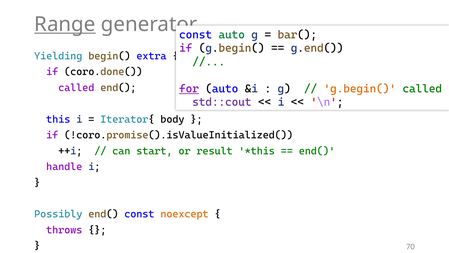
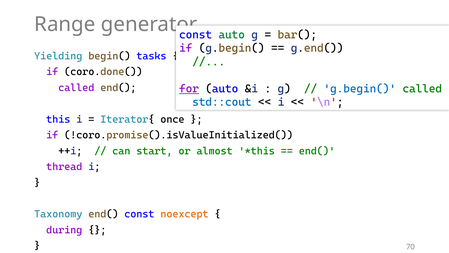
Range underline: present -> none
extra: extra -> tasks
g.begin( at (360, 89) colour: orange -> blue
std::cout colour: purple -> blue
body: body -> once
result: result -> almost
handle: handle -> thread
Possibly: Possibly -> Taxonomy
throws: throws -> during
